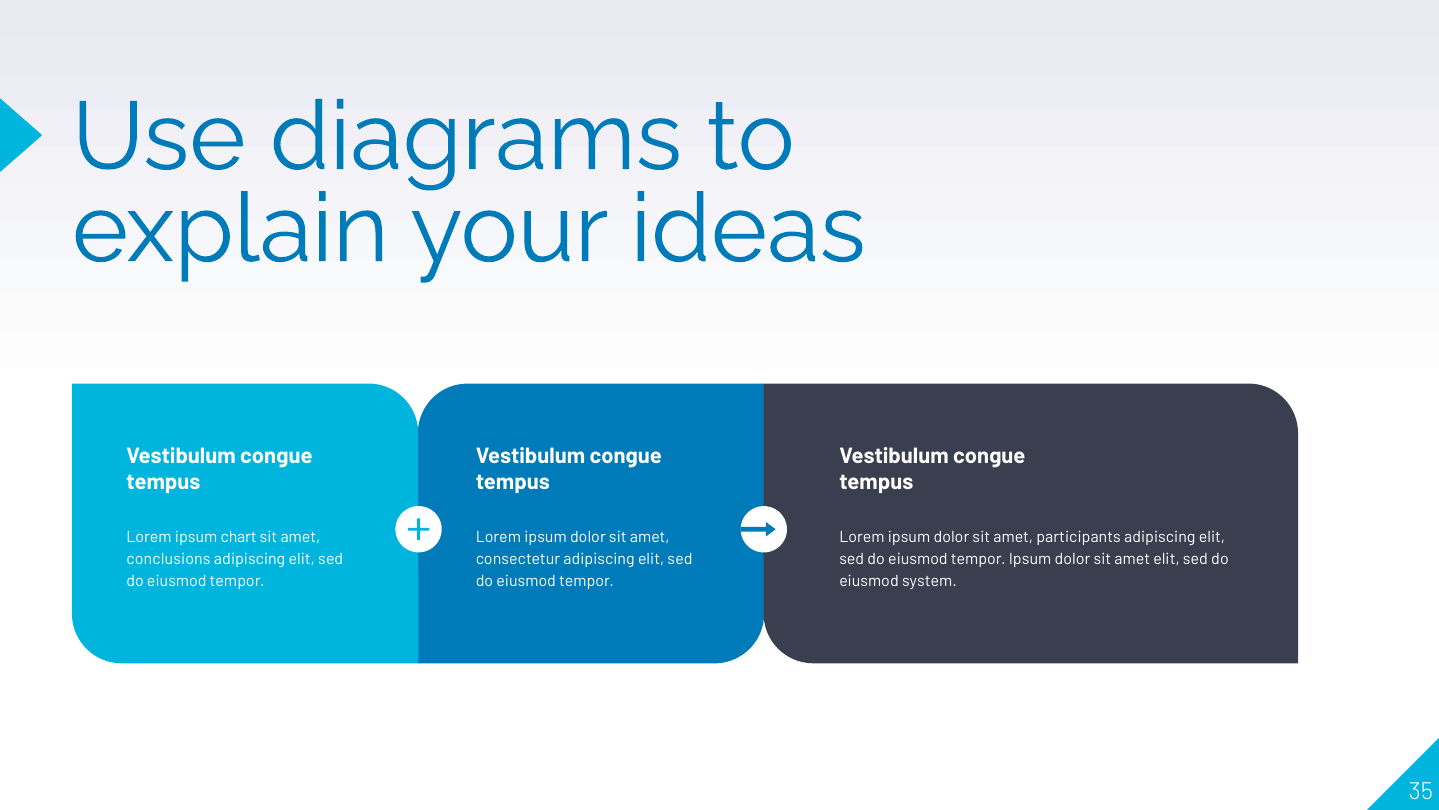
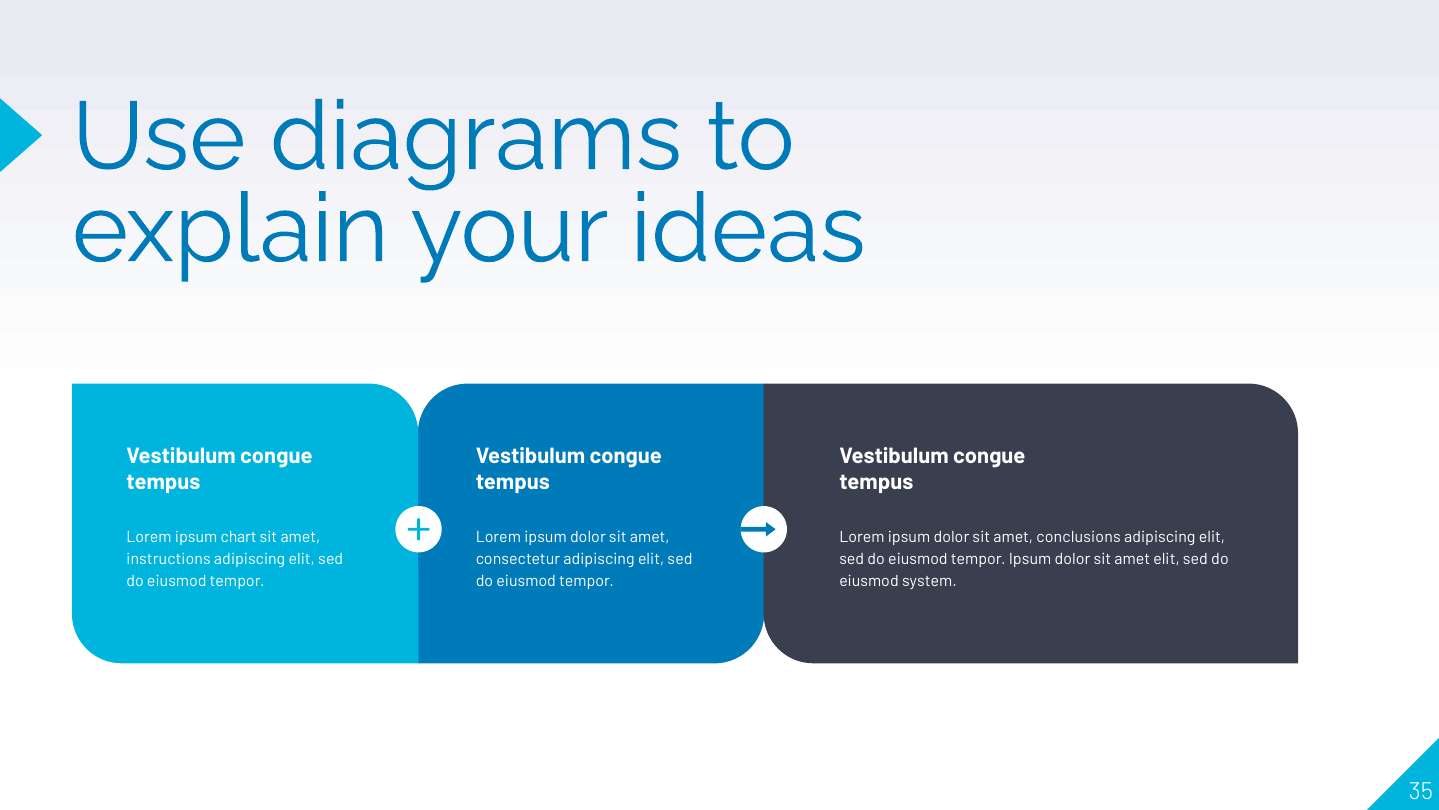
participants: participants -> conclusions
conclusions: conclusions -> instructions
